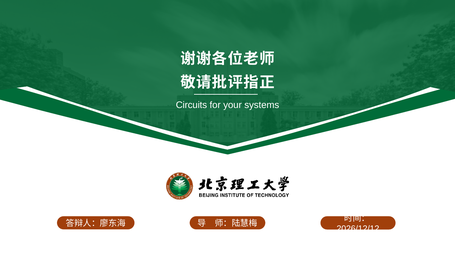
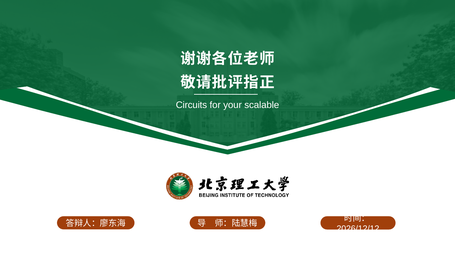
systems: systems -> scalable
